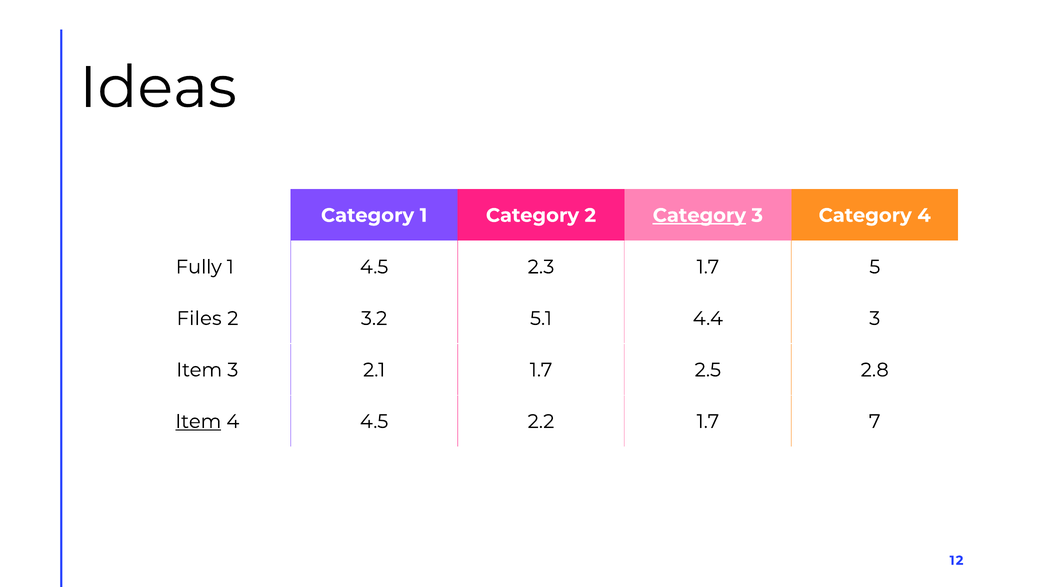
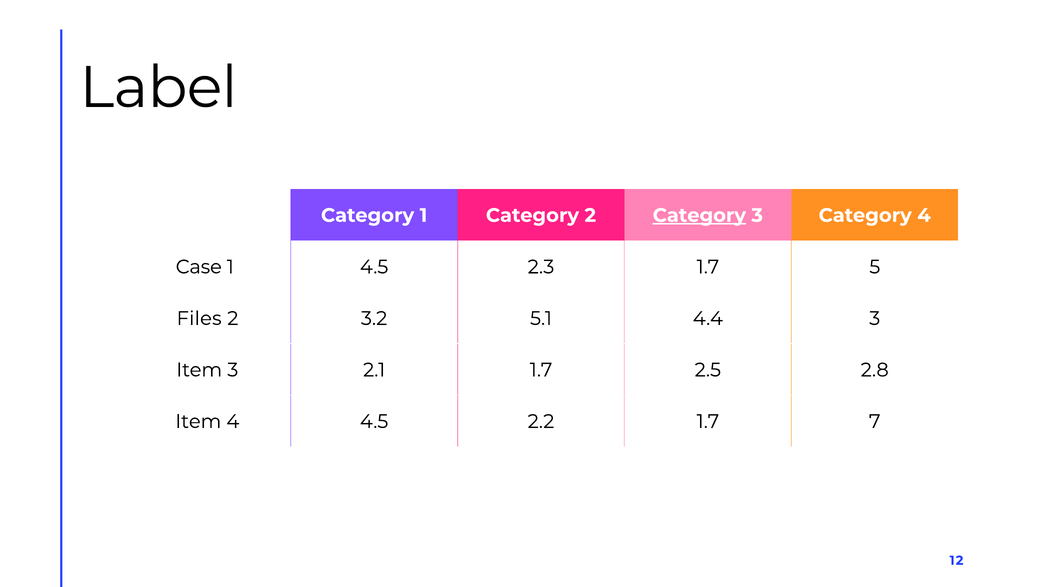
Ideas: Ideas -> Label
Fully: Fully -> Case
Item at (198, 421) underline: present -> none
